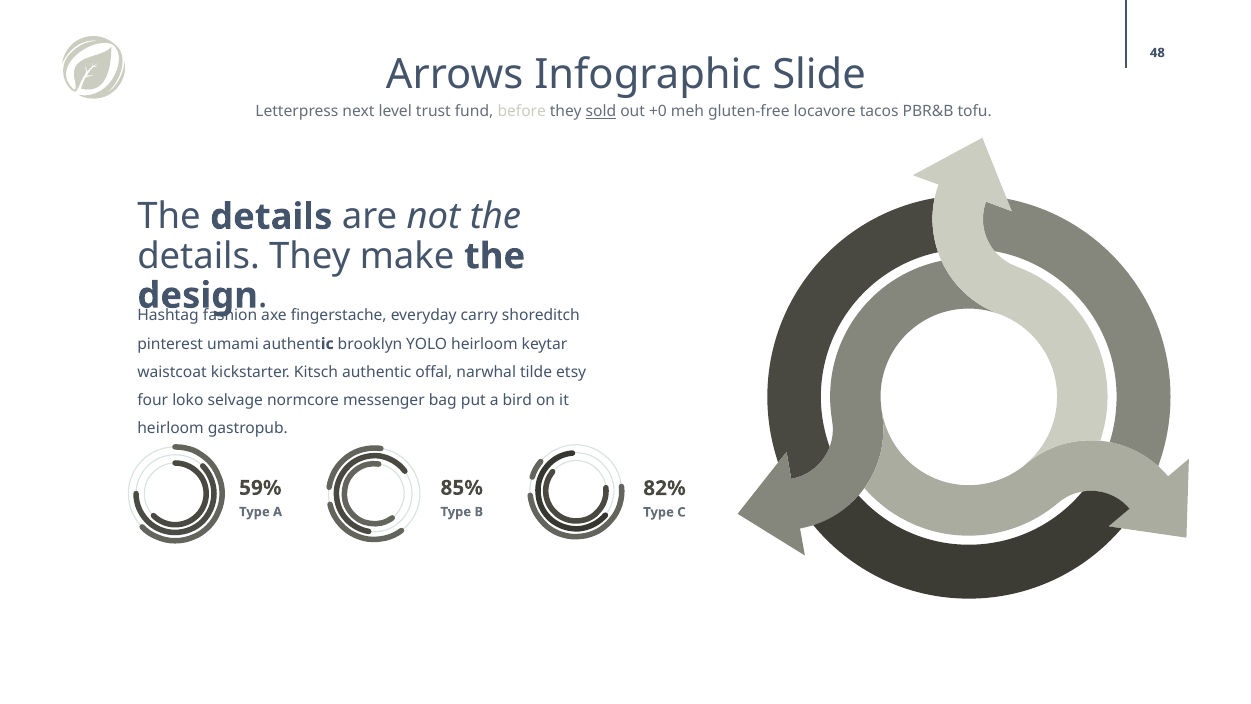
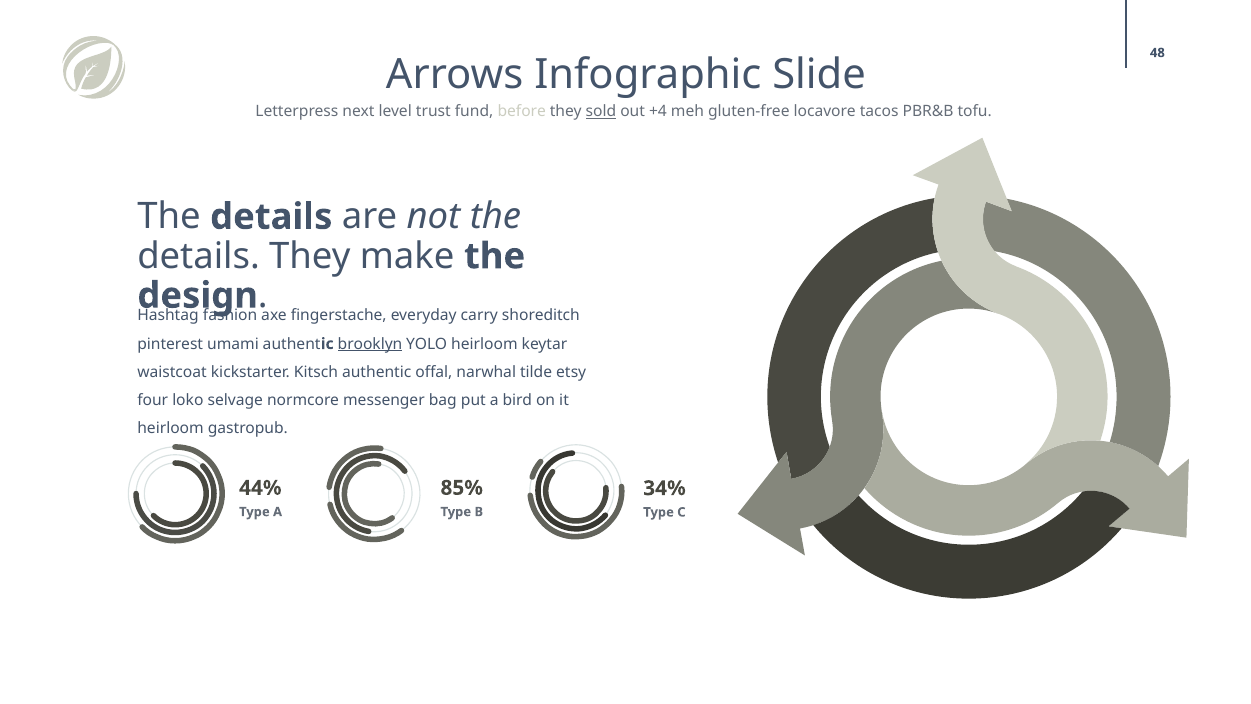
+0: +0 -> +4
brooklyn underline: none -> present
59%: 59% -> 44%
82%: 82% -> 34%
